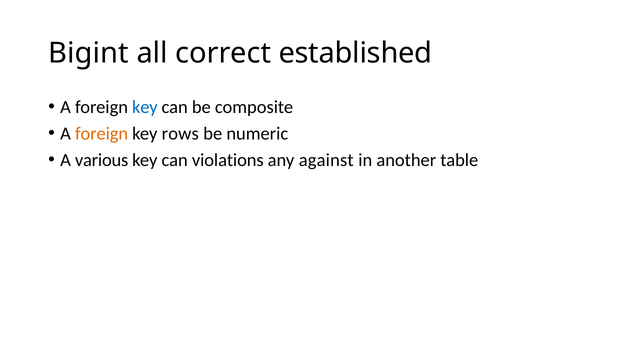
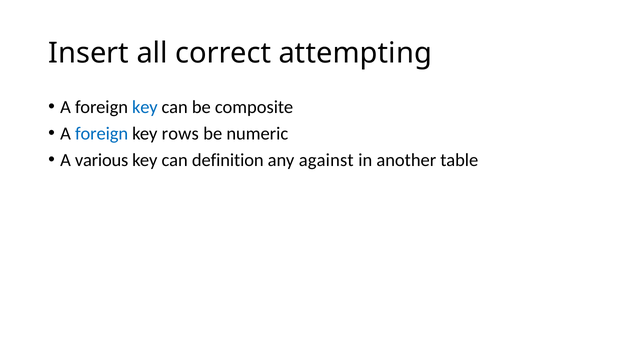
Bigint: Bigint -> Insert
established: established -> attempting
foreign at (102, 134) colour: orange -> blue
violations: violations -> definition
